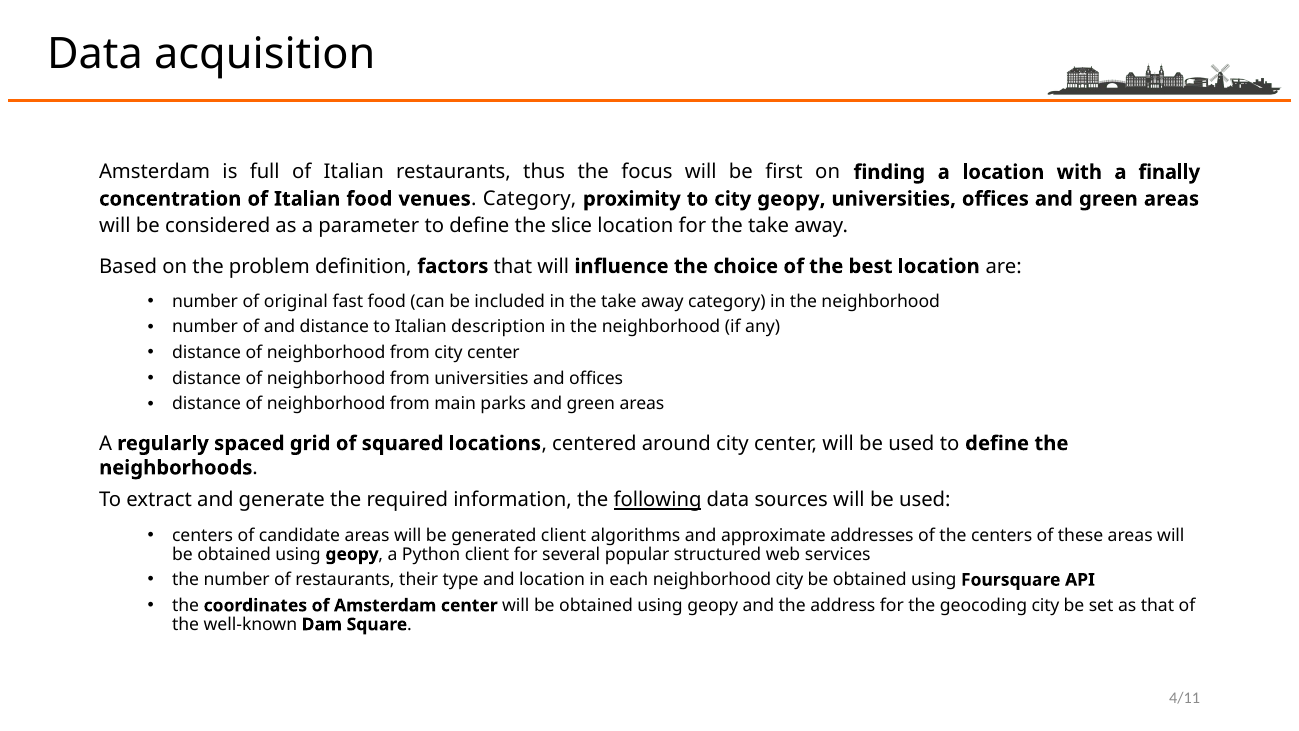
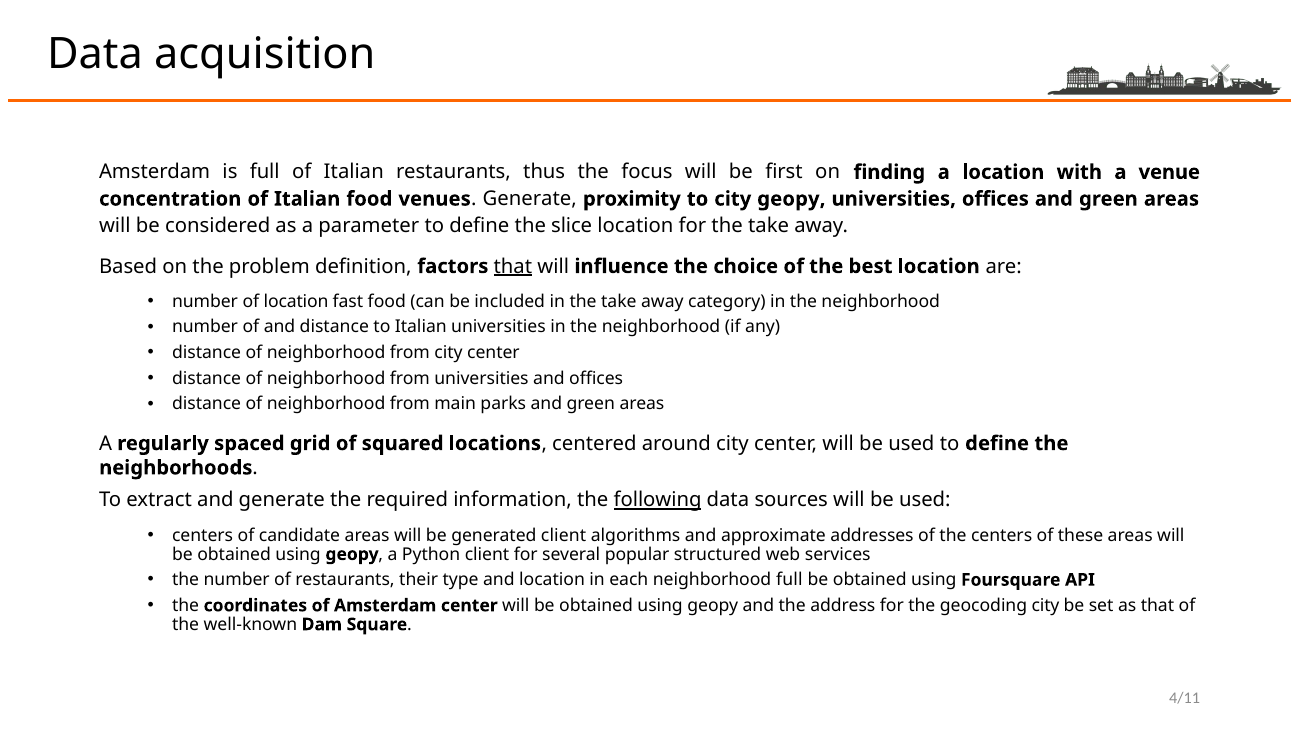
finally: finally -> venue
venues Category: Category -> Generate
that at (513, 266) underline: none -> present
of original: original -> location
Italian description: description -> universities
neighborhood city: city -> full
